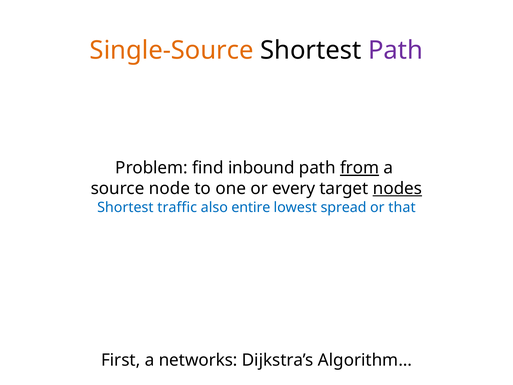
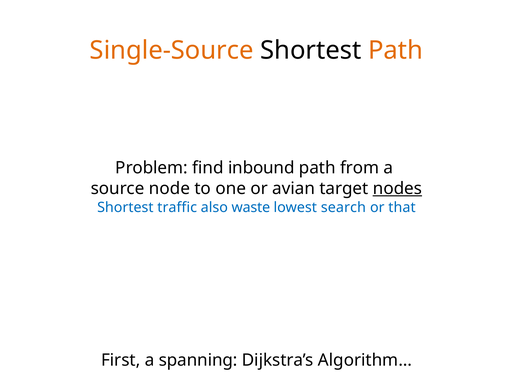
Path at (396, 50) colour: purple -> orange
from underline: present -> none
every: every -> avian
entire: entire -> waste
spread: spread -> search
networks: networks -> spanning
